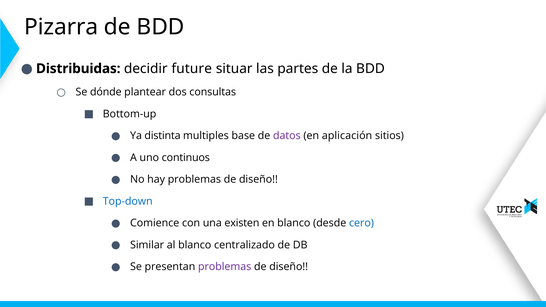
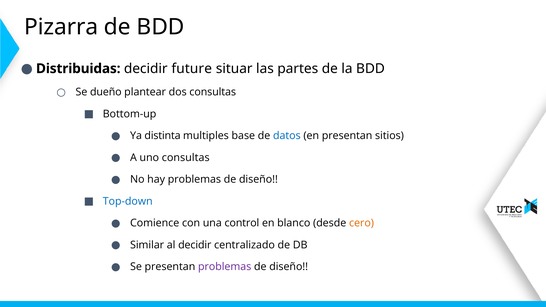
dónde: dónde -> dueño
datos colour: purple -> blue
en aplicación: aplicación -> presentan
uno continuos: continuos -> consultas
existen: existen -> control
cero colour: blue -> orange
al blanco: blanco -> decidir
